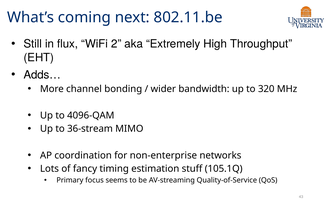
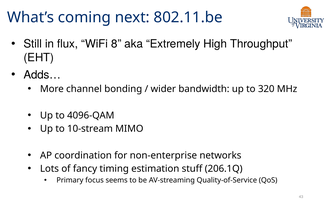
2: 2 -> 8
36-stream: 36-stream -> 10-stream
105.1Q: 105.1Q -> 206.1Q
